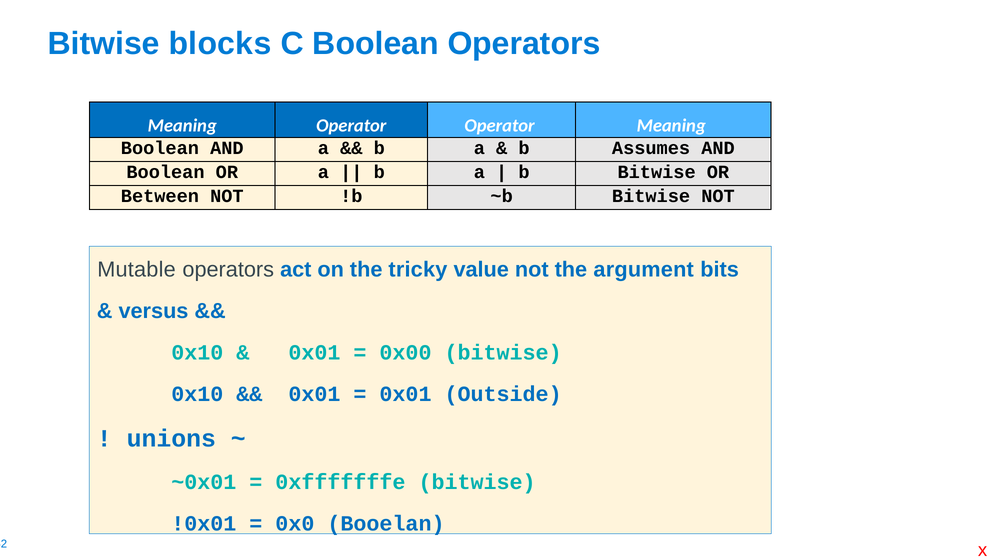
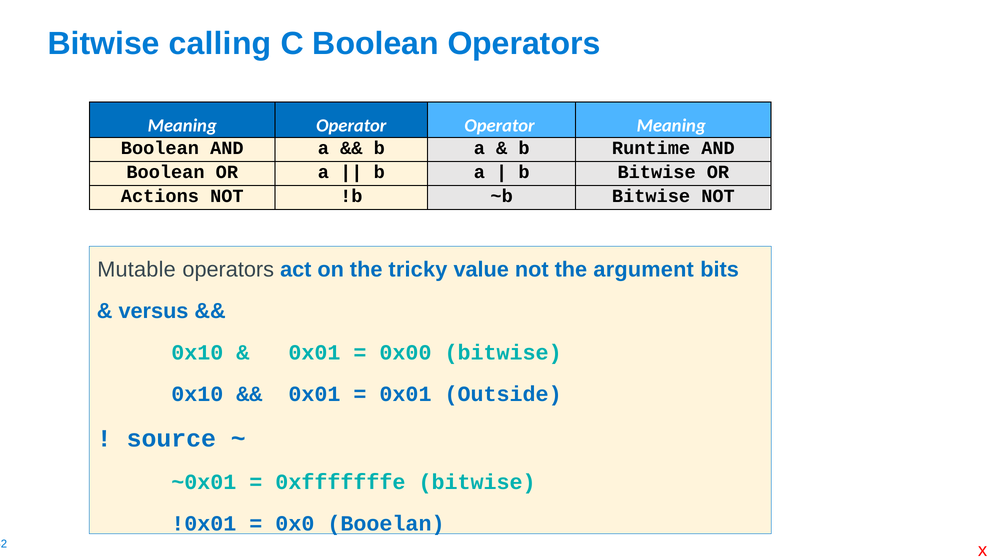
blocks: blocks -> calling
Assumes: Assumes -> Runtime
Between: Between -> Actions
unions: unions -> source
